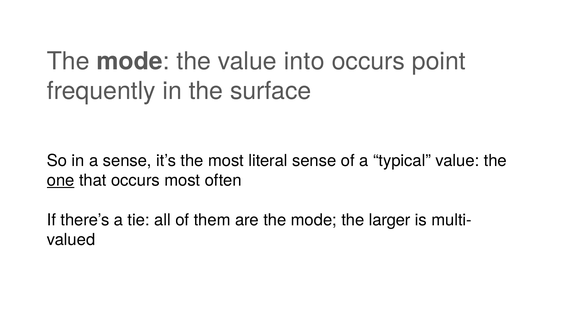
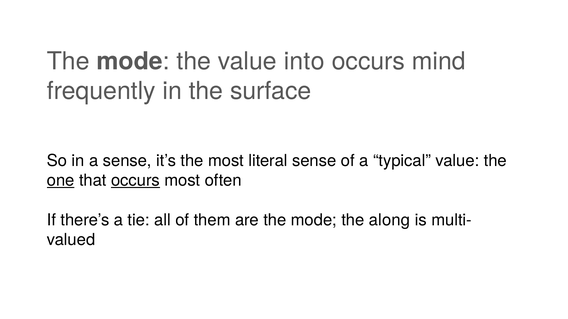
point: point -> mind
occurs at (135, 181) underline: none -> present
larger: larger -> along
